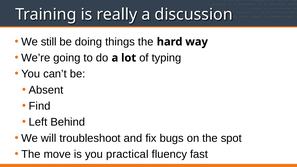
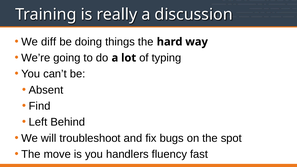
still: still -> diff
practical: practical -> handlers
